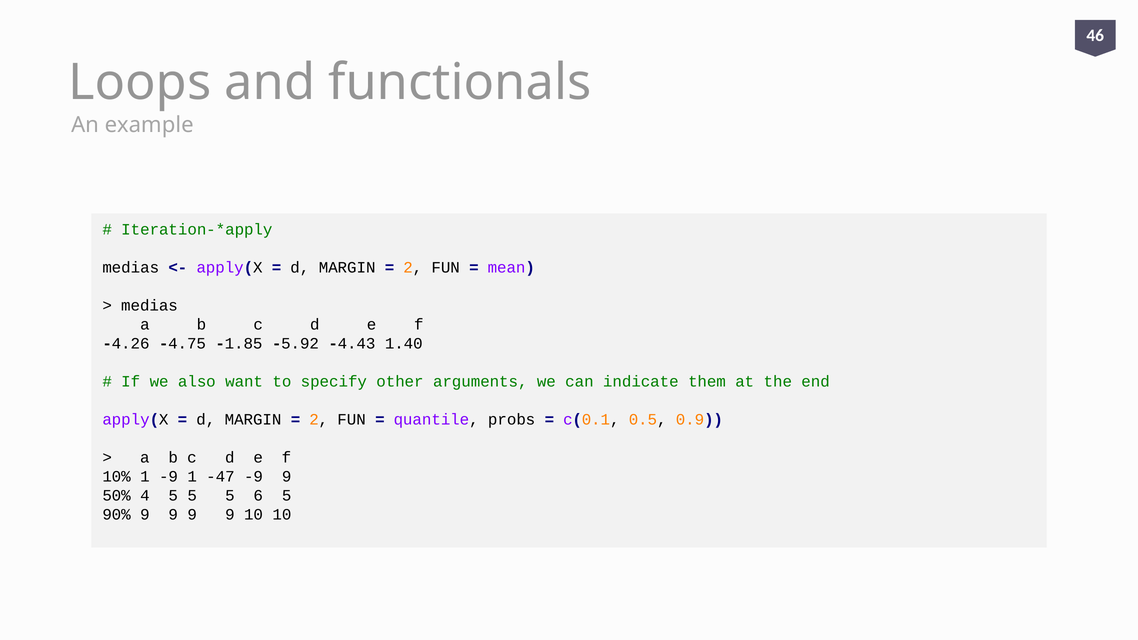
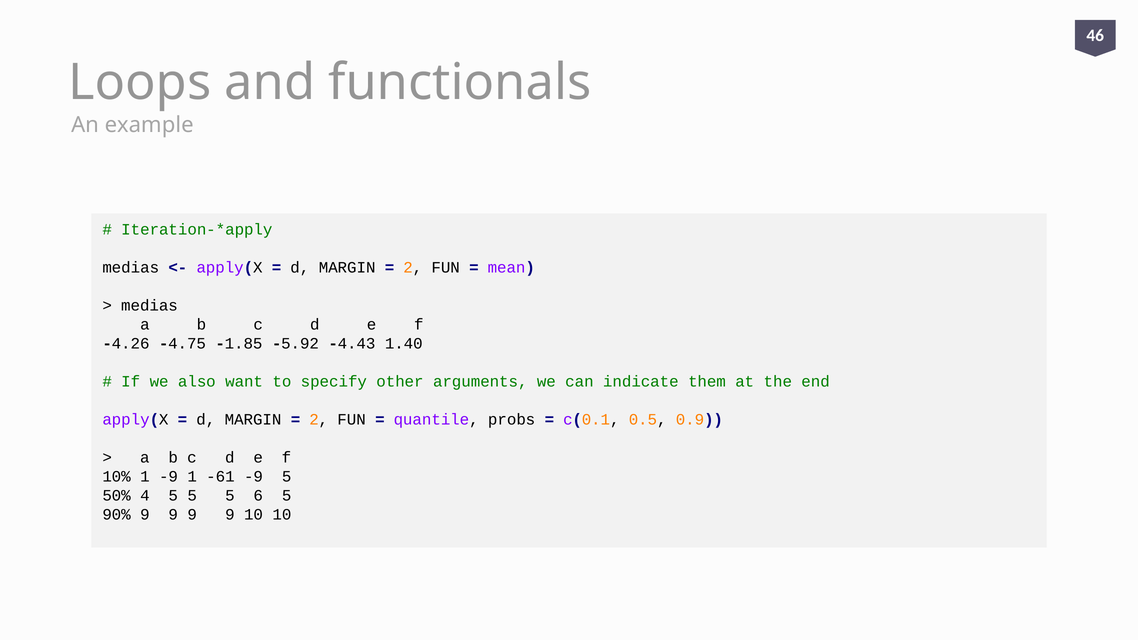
-47: -47 -> -61
-9 9: 9 -> 5
